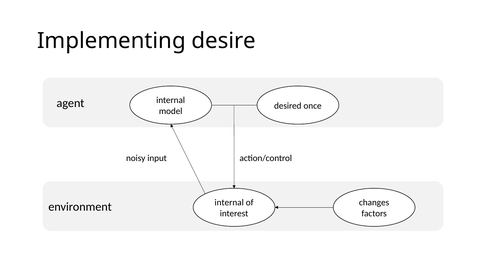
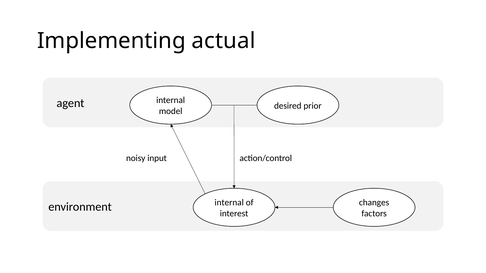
desire: desire -> actual
once: once -> prior
